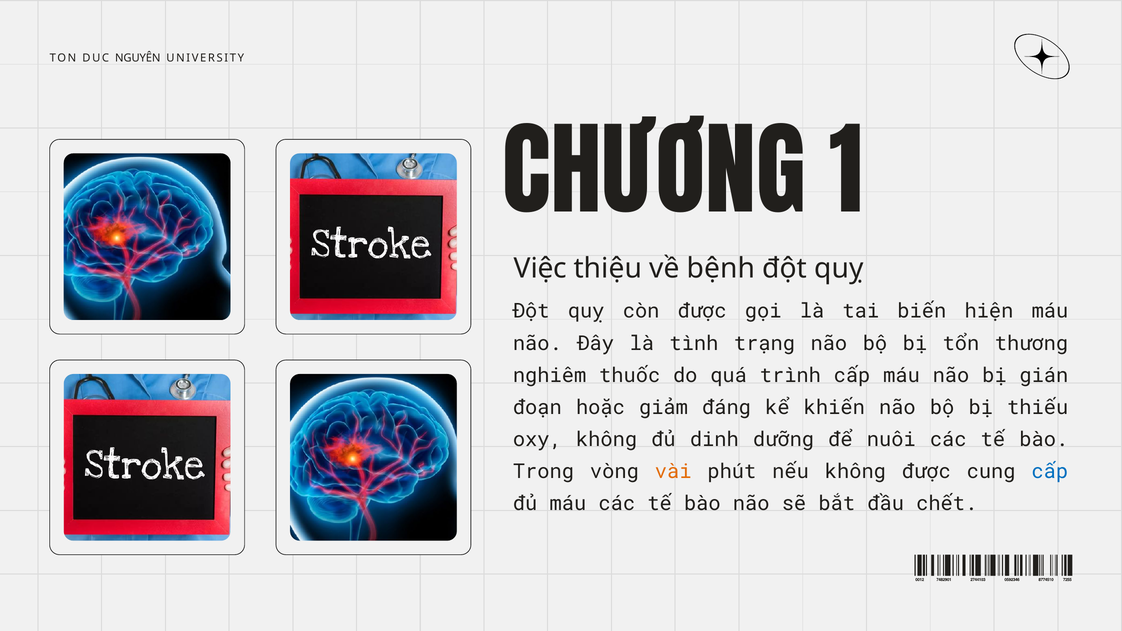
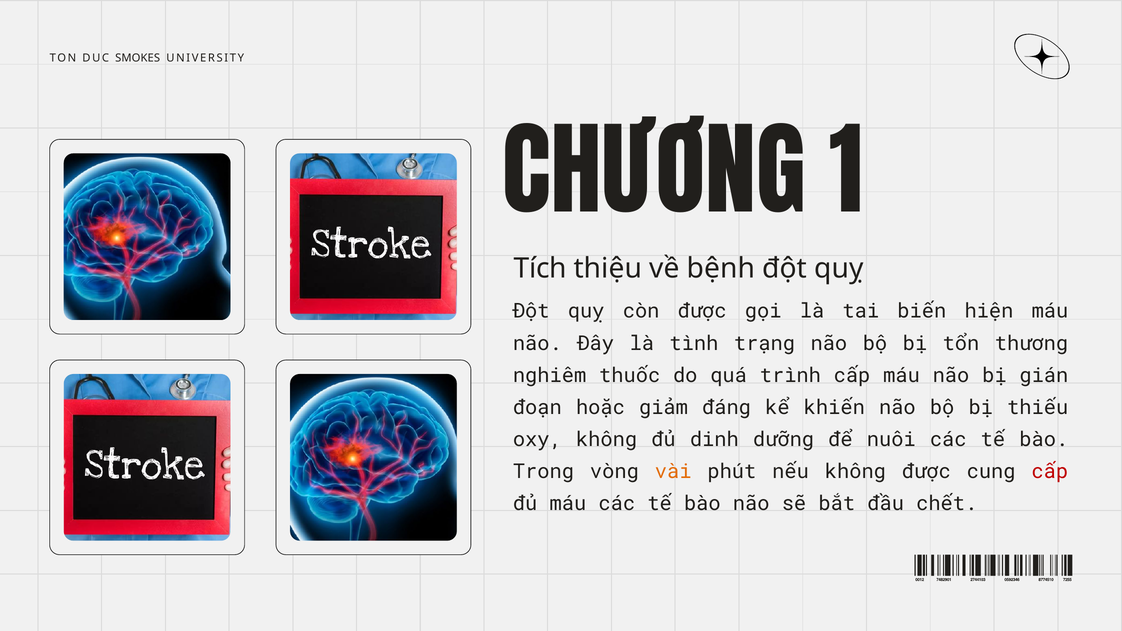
NGUYÊN: NGUYÊN -> SMOKES
Việc: Việc -> Tích
cấp at (1050, 472) colour: blue -> red
